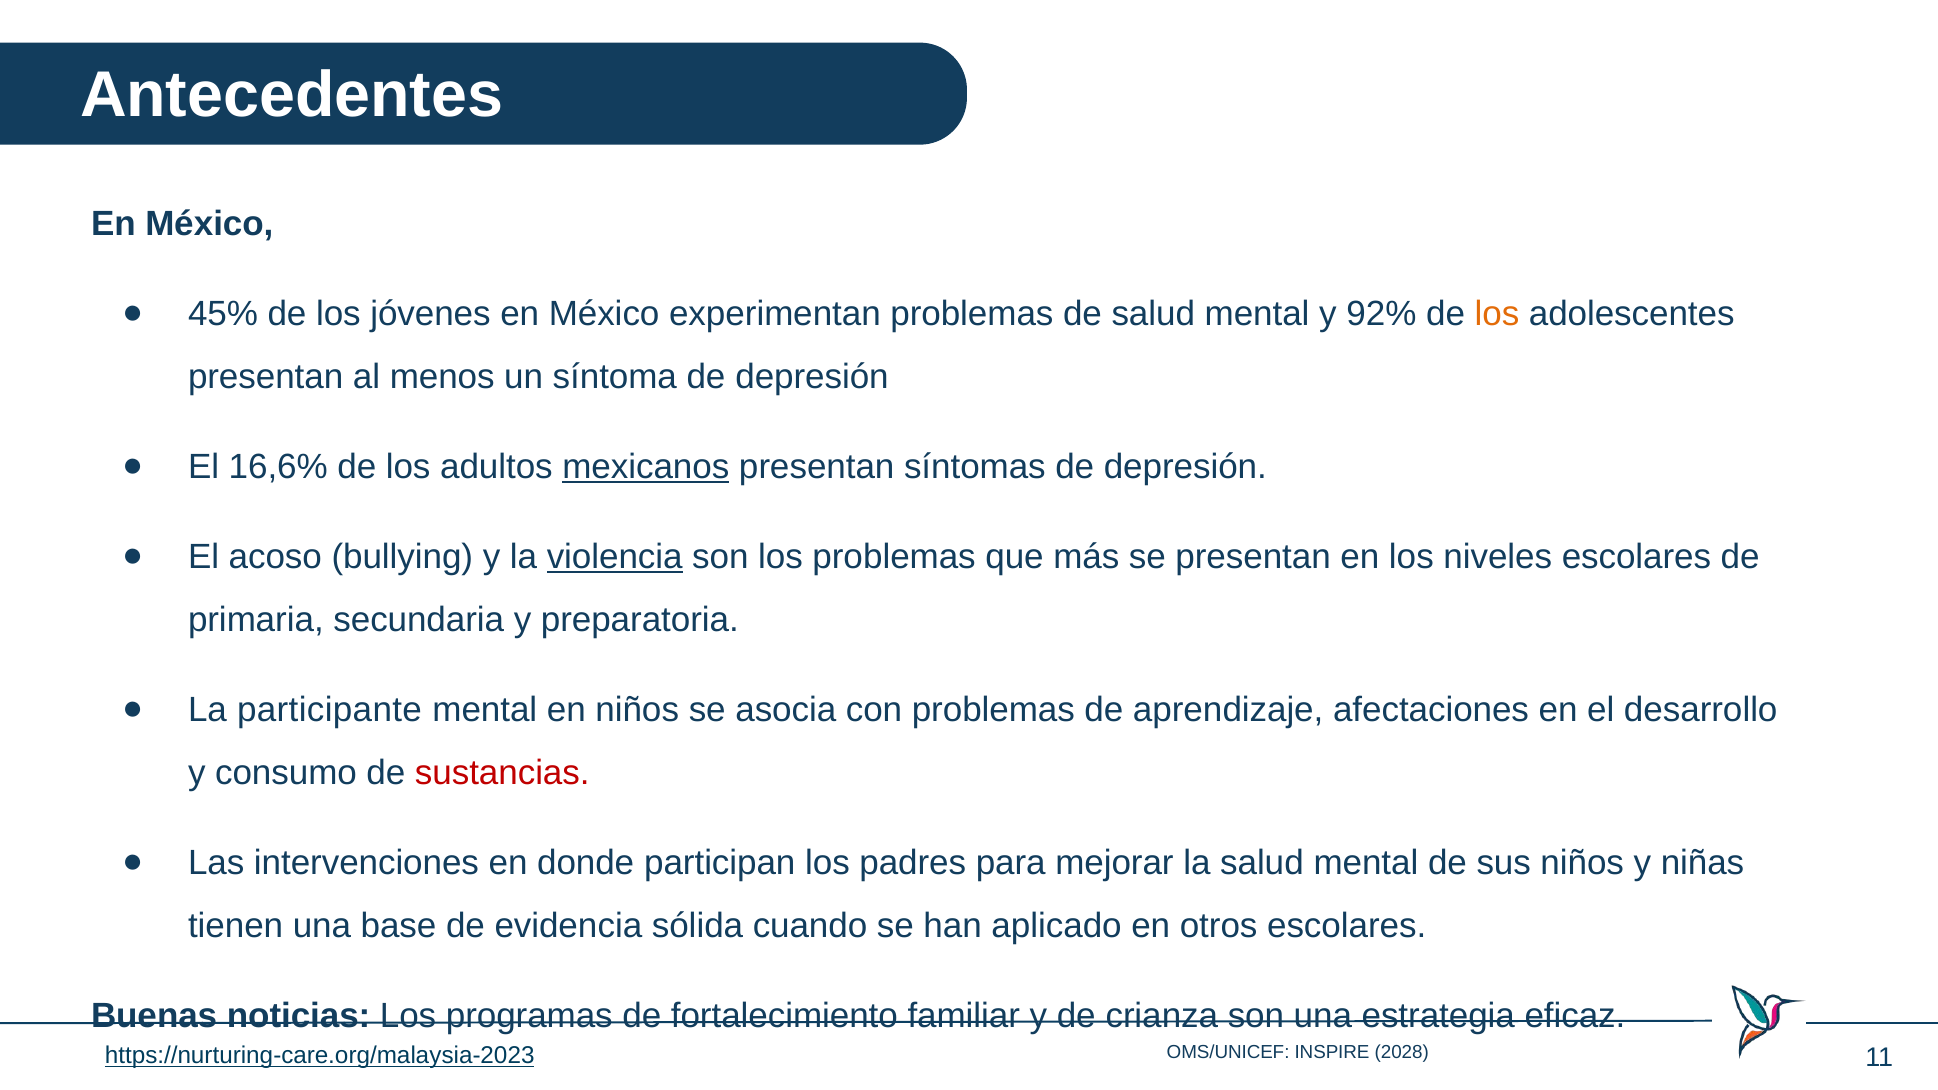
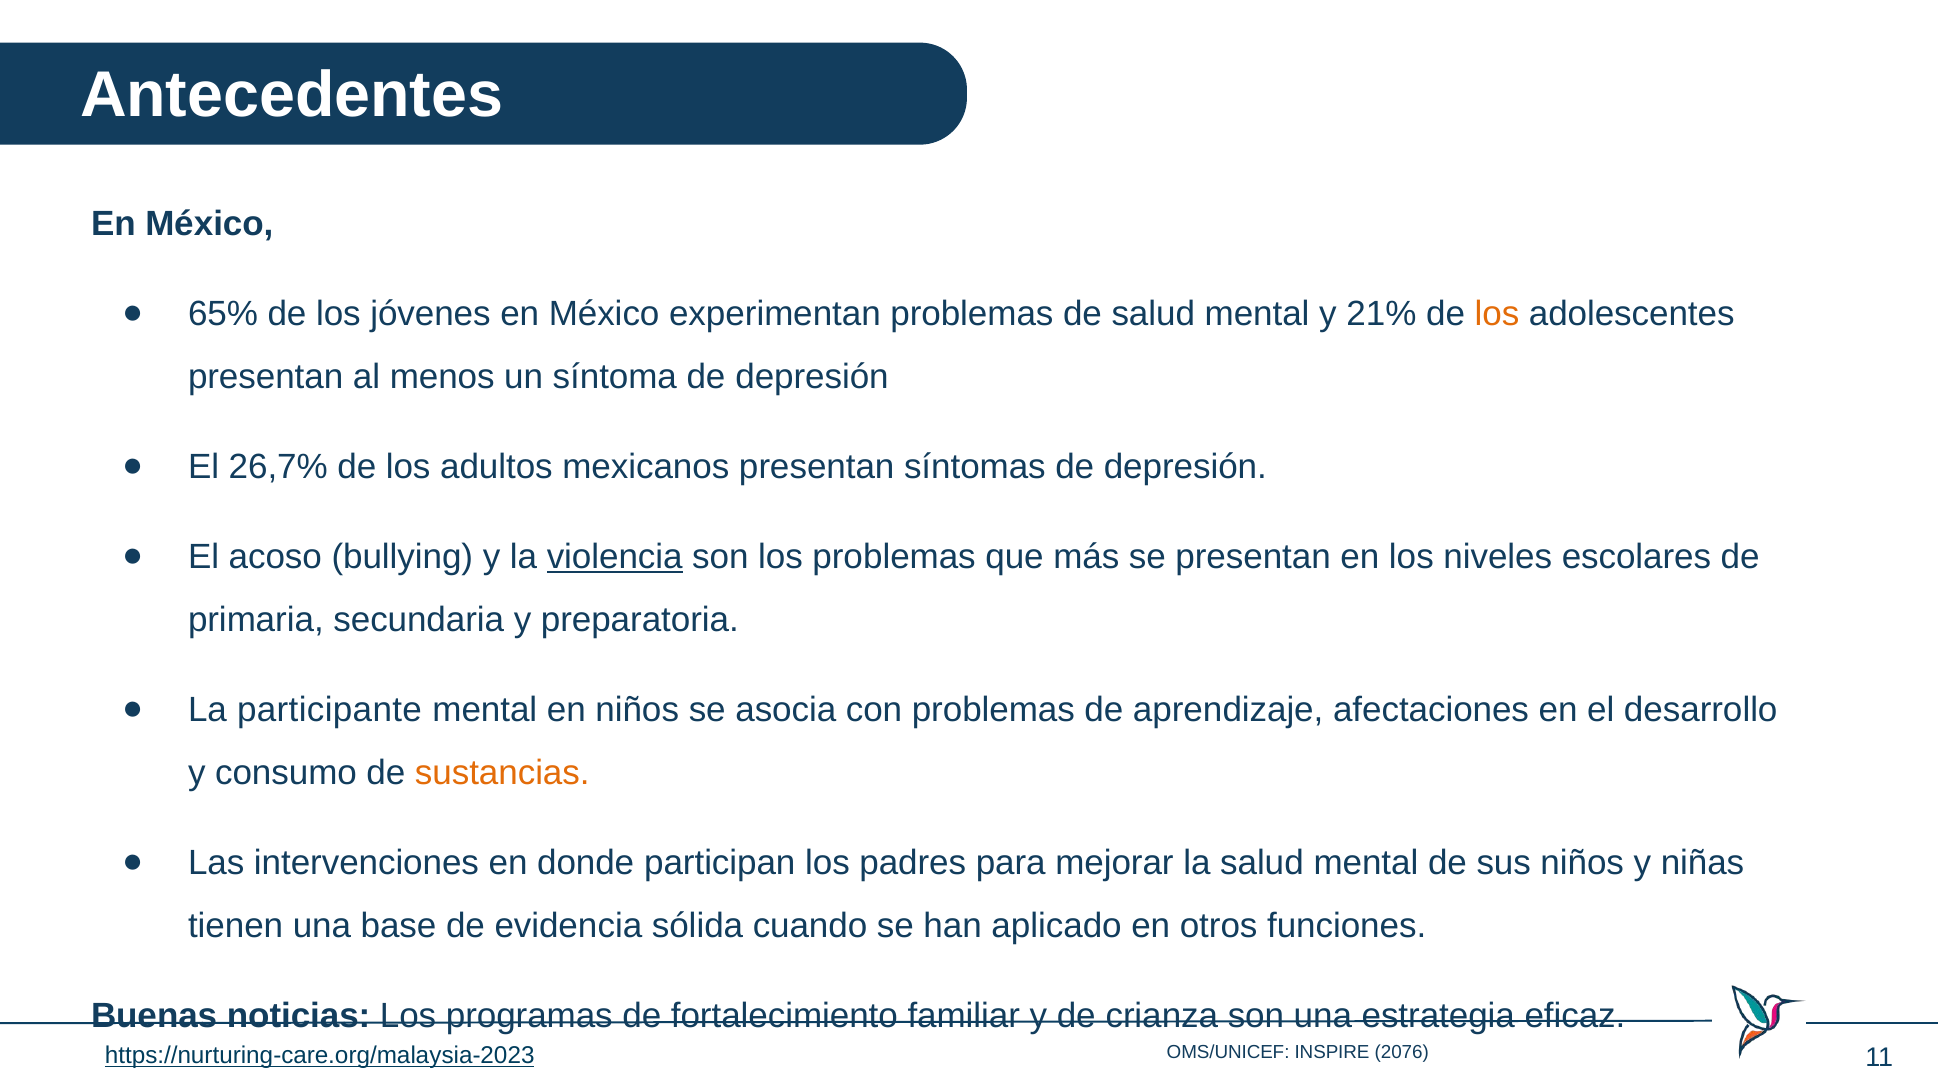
45%: 45% -> 65%
92%: 92% -> 21%
16,6%: 16,6% -> 26,7%
mexicanos underline: present -> none
sustancias colour: red -> orange
otros escolares: escolares -> funciones
2028: 2028 -> 2076
